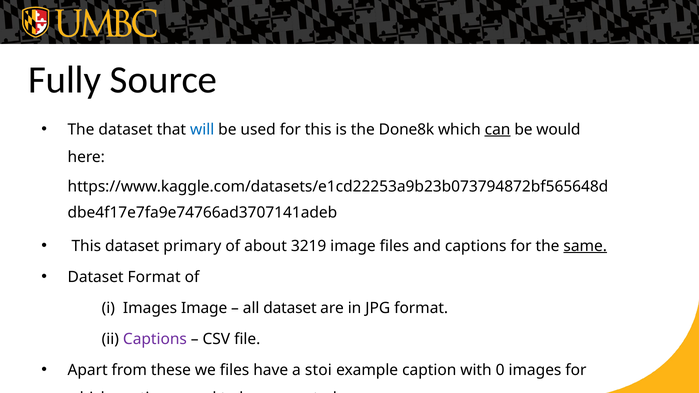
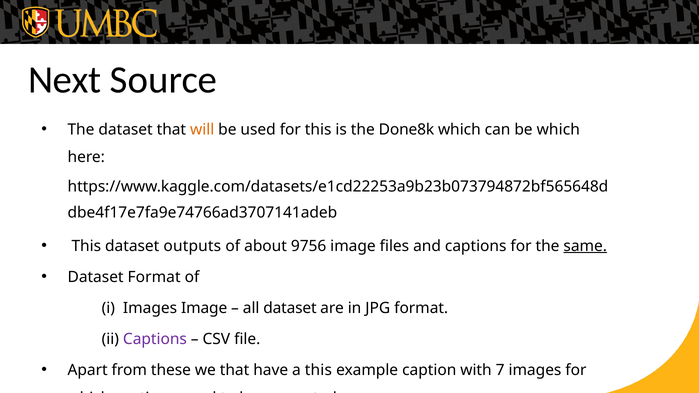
Fully: Fully -> Next
will colour: blue -> orange
can underline: present -> none
be would: would -> which
primary: primary -> outputs
3219: 3219 -> 9756
we files: files -> that
a stoi: stoi -> this
0: 0 -> 7
